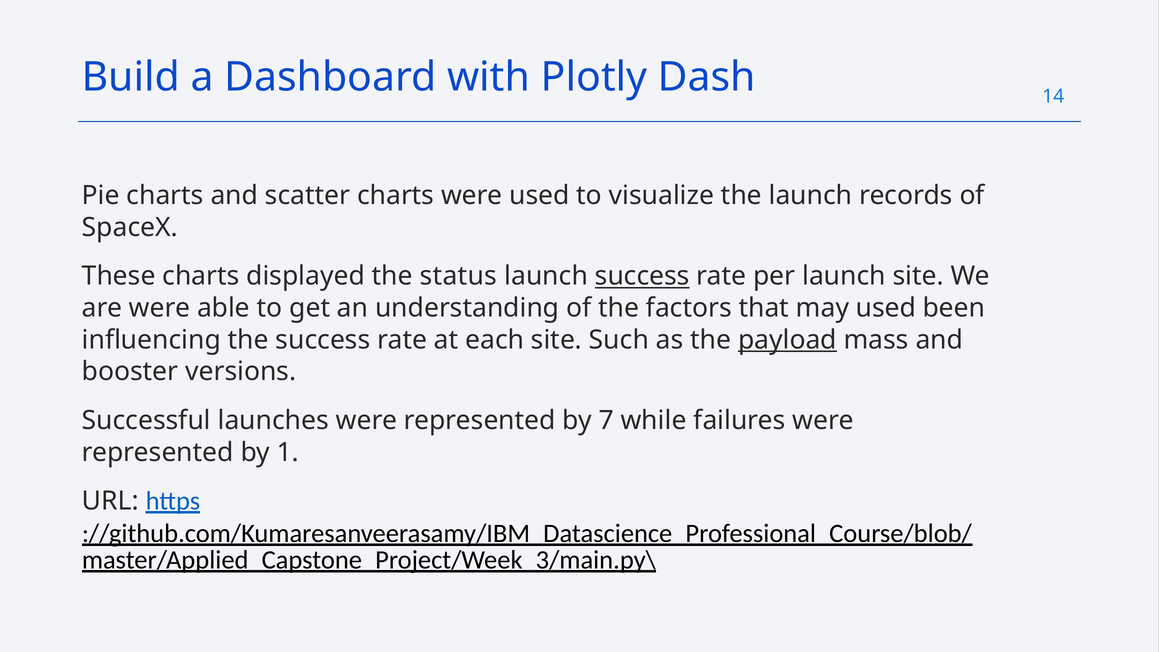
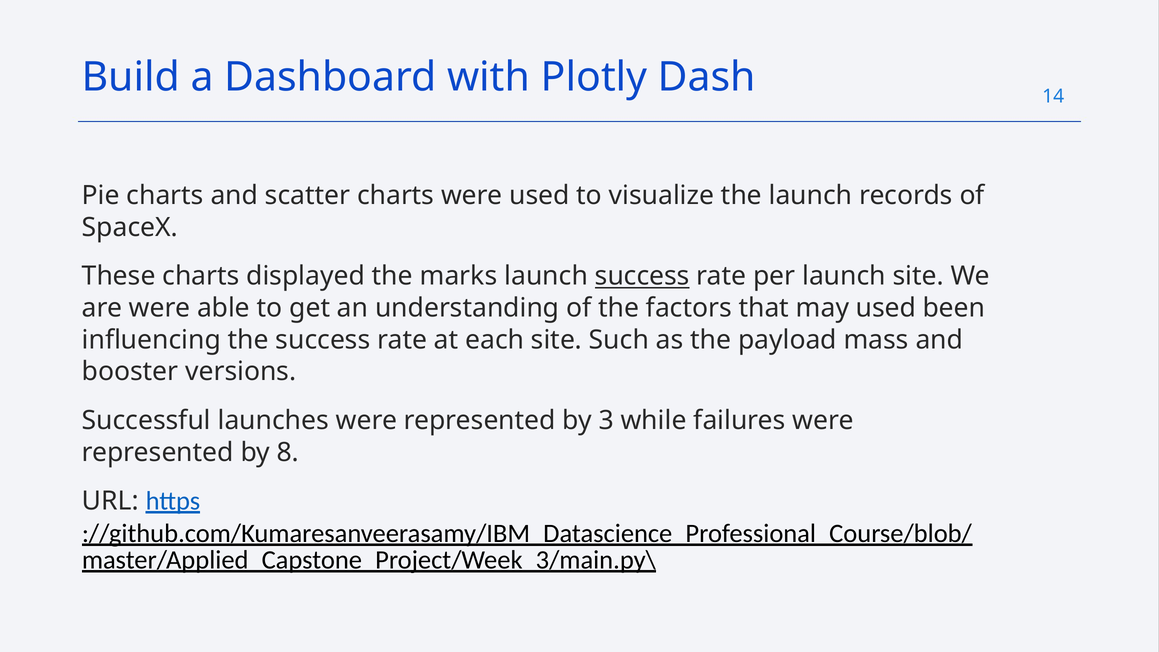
status: status -> marks
payload underline: present -> none
7: 7 -> 3
1: 1 -> 8
